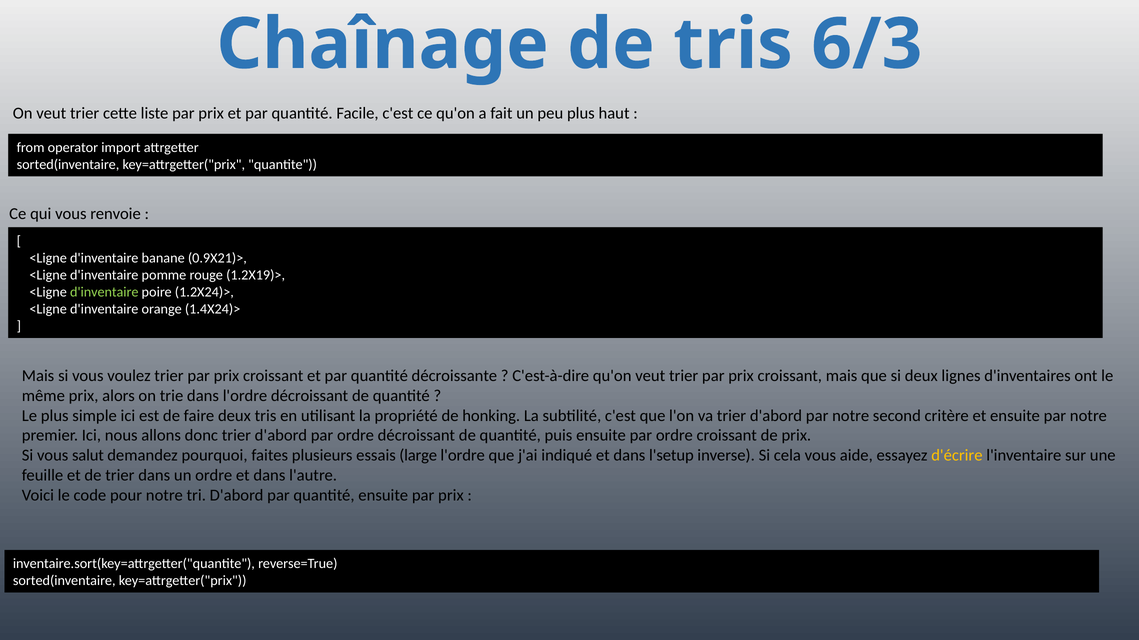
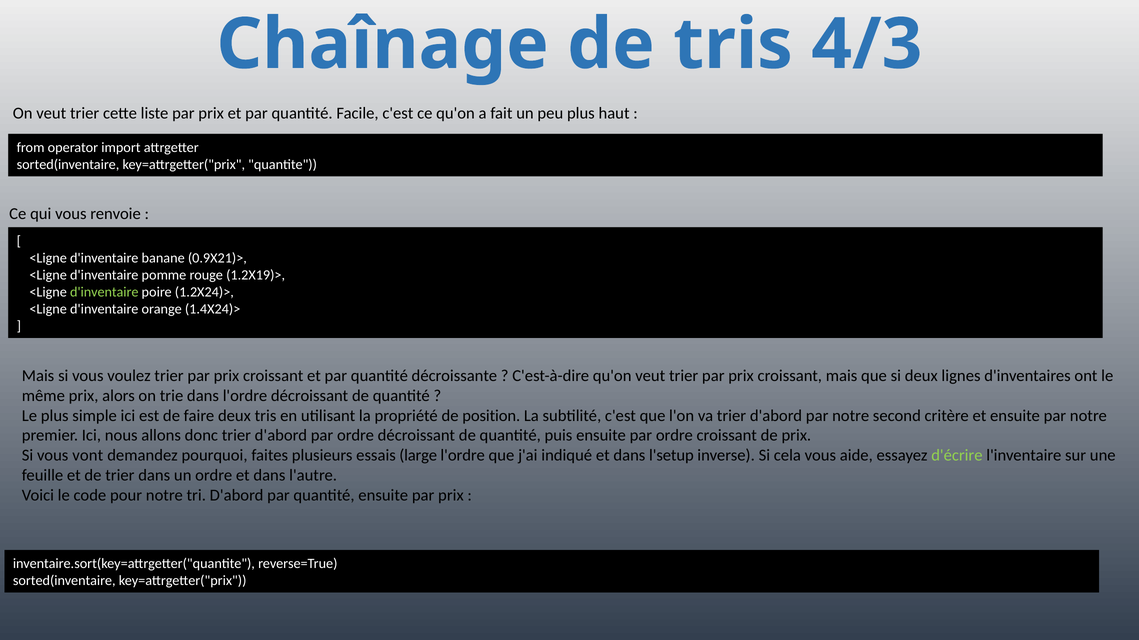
6/3: 6/3 -> 4/3
honking: honking -> position
salut: salut -> vont
d'écrire colour: yellow -> light green
